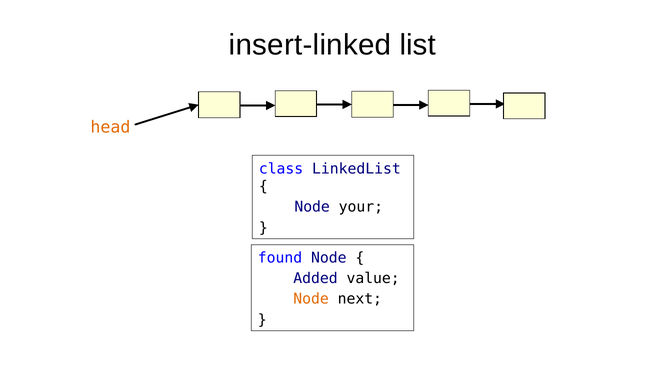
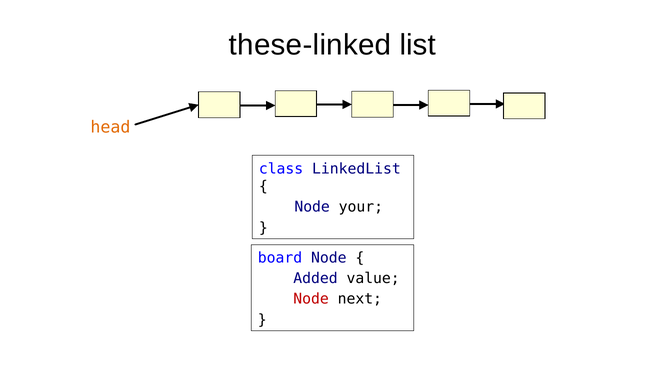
insert-linked: insert-linked -> these-linked
found: found -> board
Node at (311, 299) colour: orange -> red
